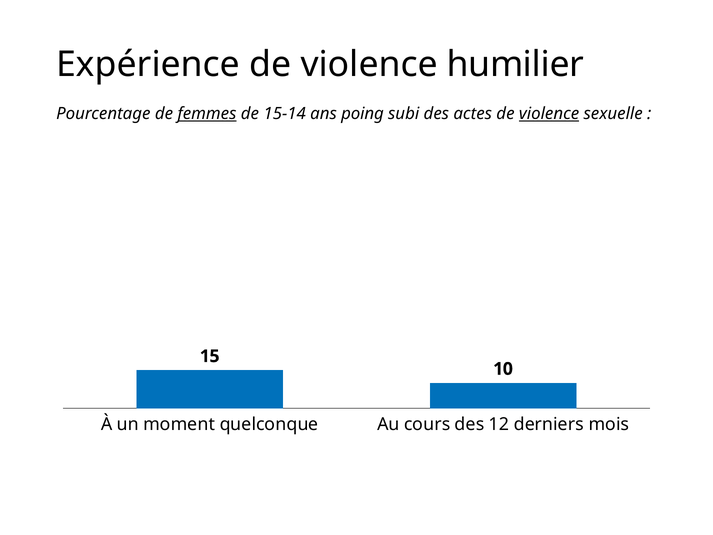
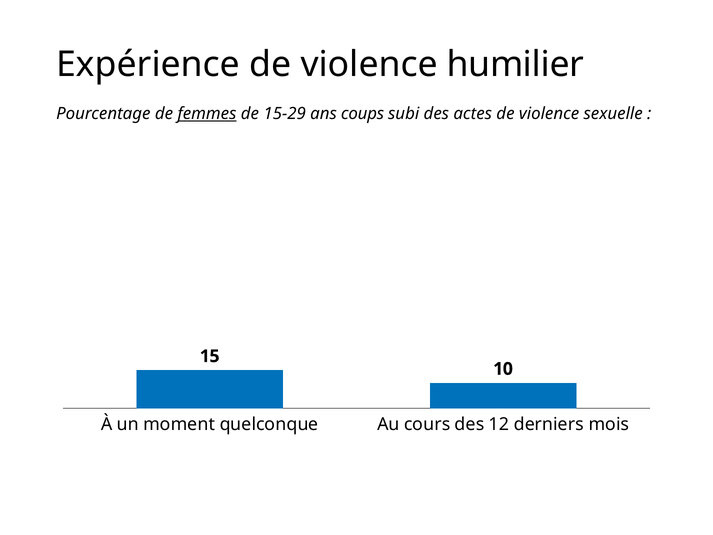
15-14: 15-14 -> 15-29
poing: poing -> coups
violence at (549, 114) underline: present -> none
